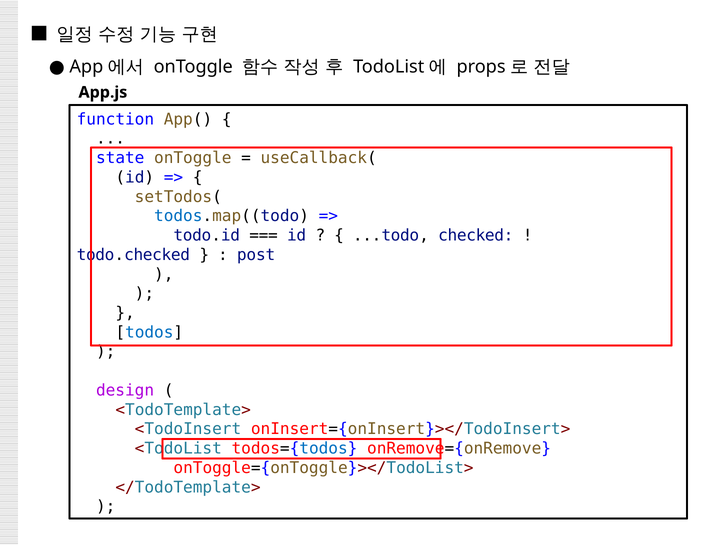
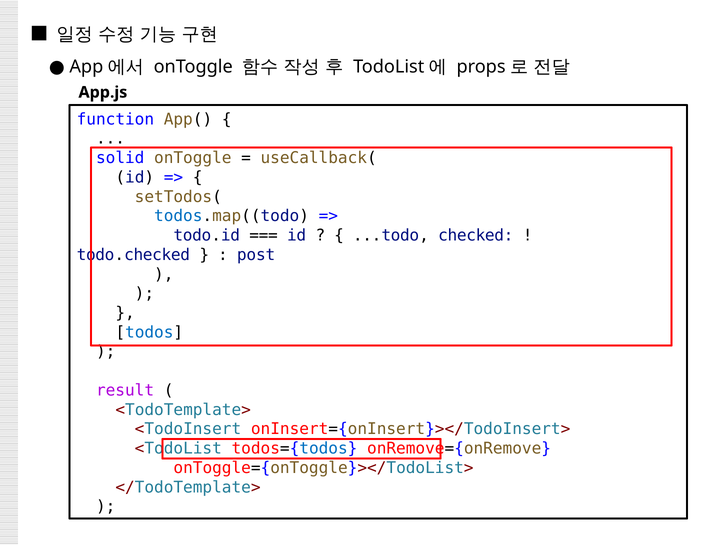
state: state -> solid
design: design -> result
